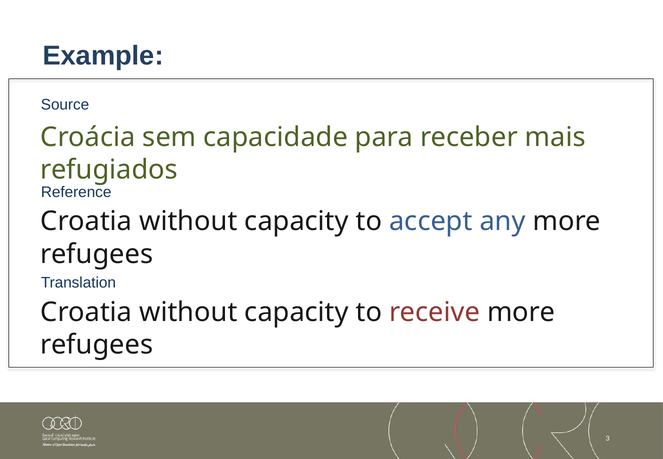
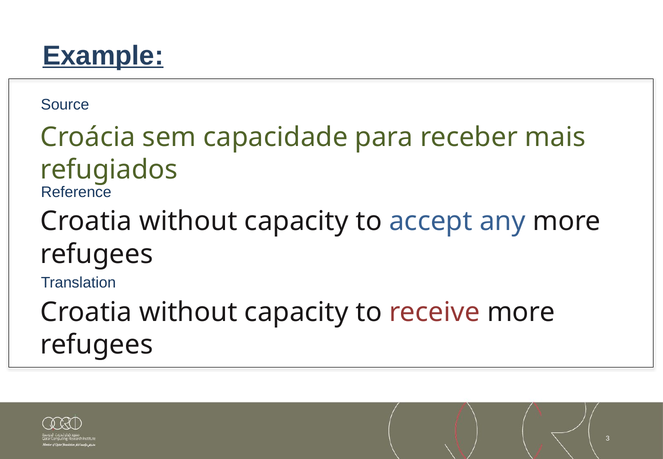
Example underline: none -> present
